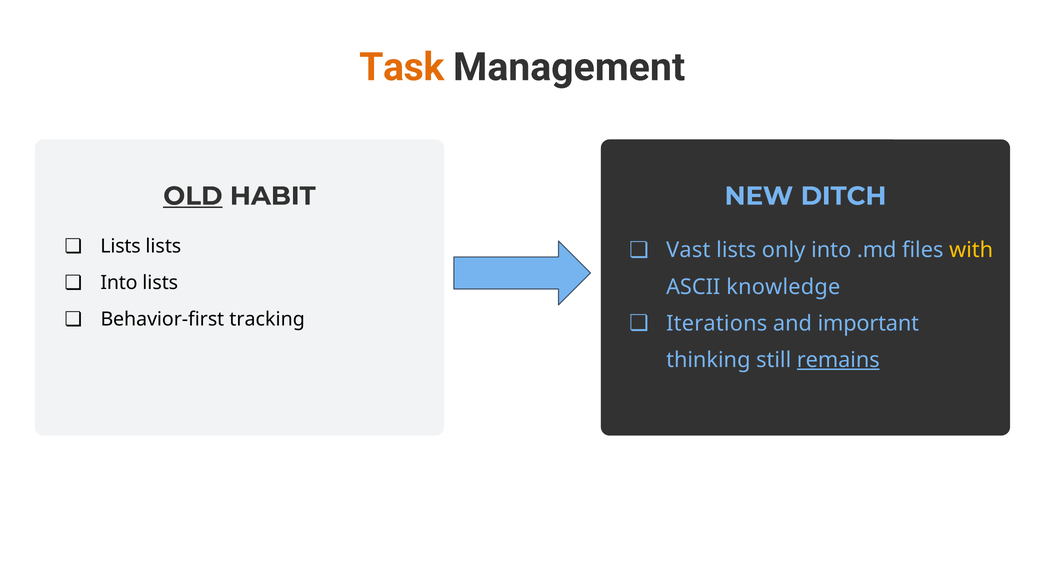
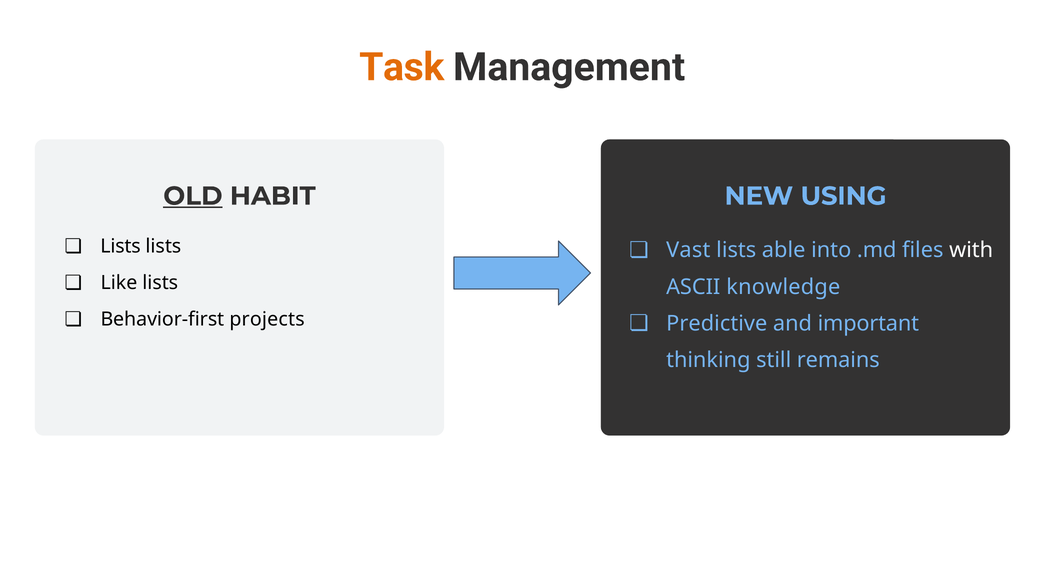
DITCH: DITCH -> USING
only: only -> able
with colour: yellow -> white
Into at (119, 283): Into -> Like
tracking: tracking -> projects
Iterations: Iterations -> Predictive
remains underline: present -> none
